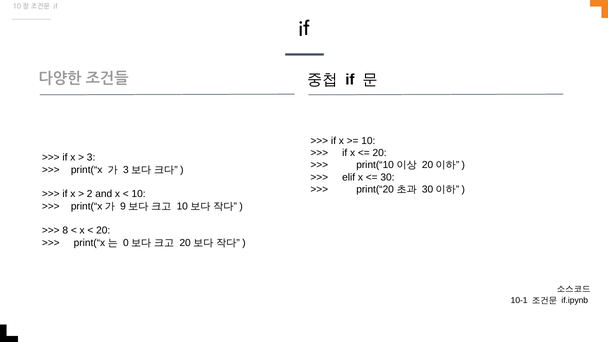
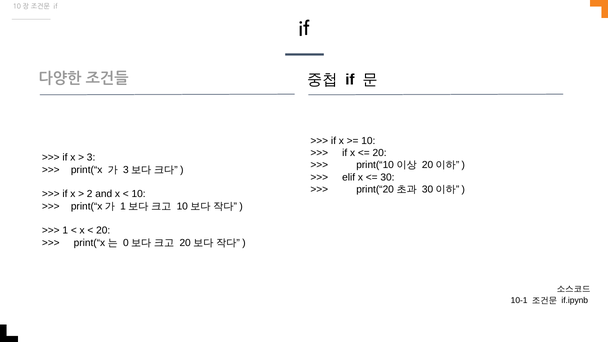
9 at (123, 206): 9 -> 1
8 at (65, 231): 8 -> 1
